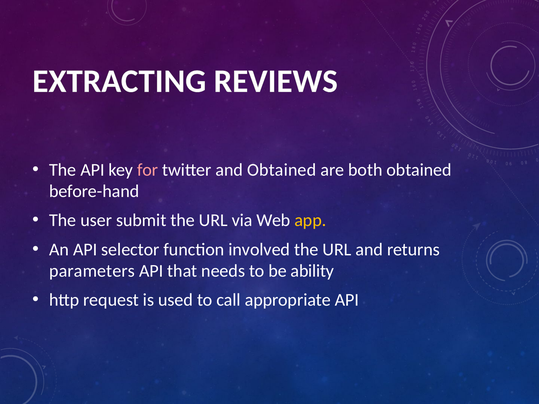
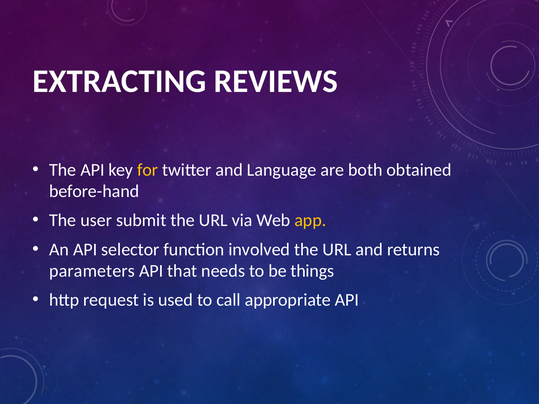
for colour: pink -> yellow
and Obtained: Obtained -> Language
ability: ability -> things
